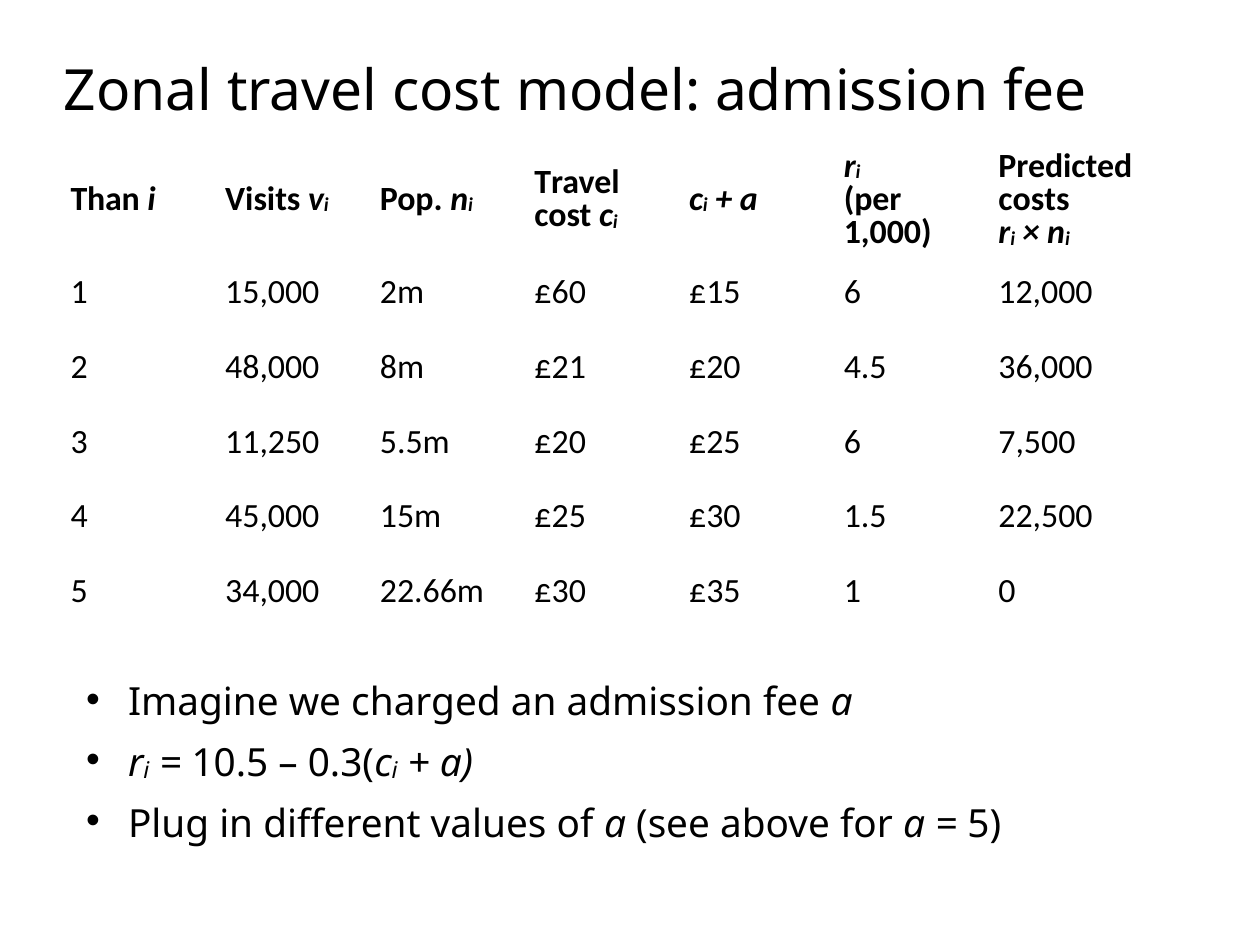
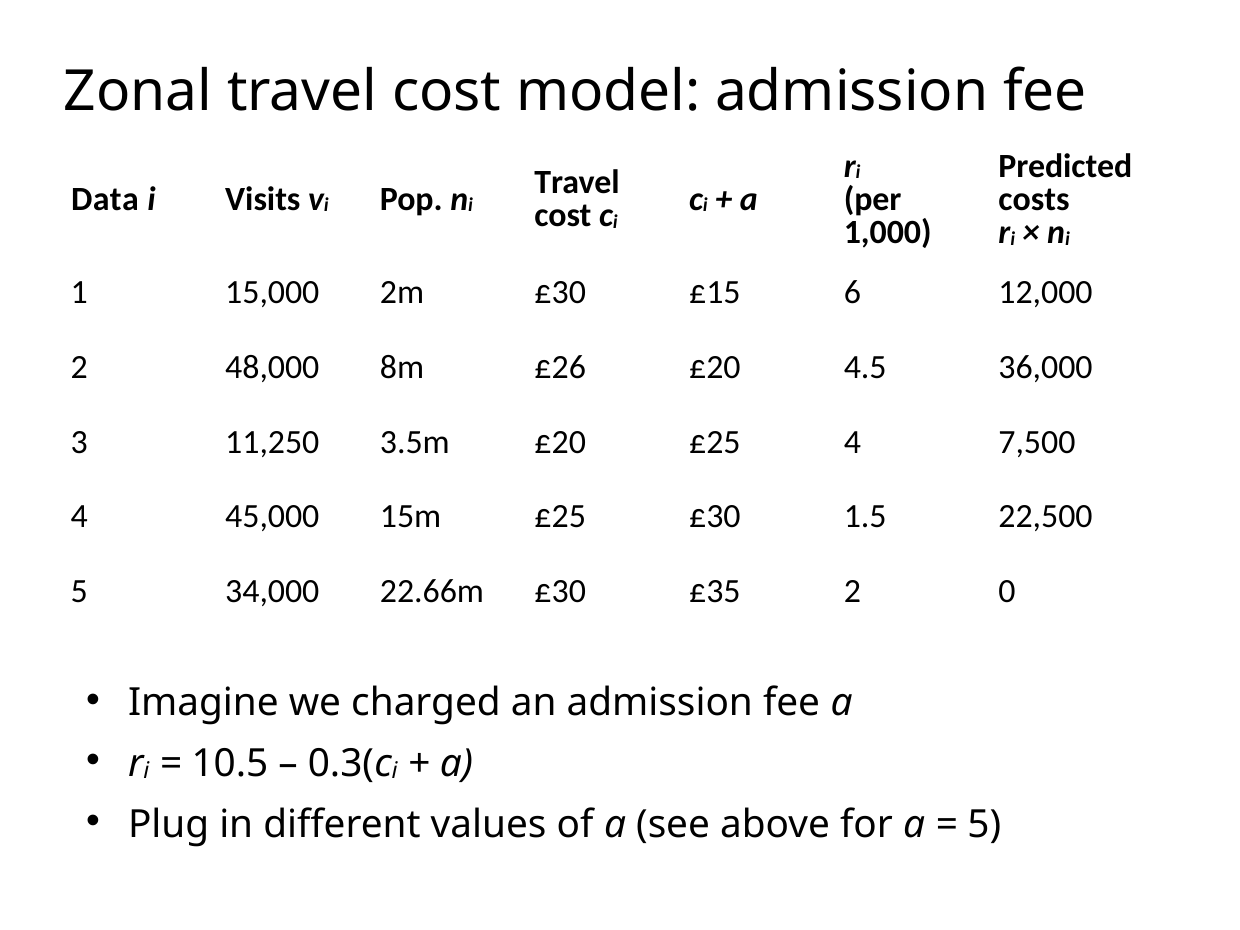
Than: Than -> Data
2m £60: £60 -> £30
£21: £21 -> £26
5.5m: 5.5m -> 3.5m
£25 6: 6 -> 4
£35 1: 1 -> 2
